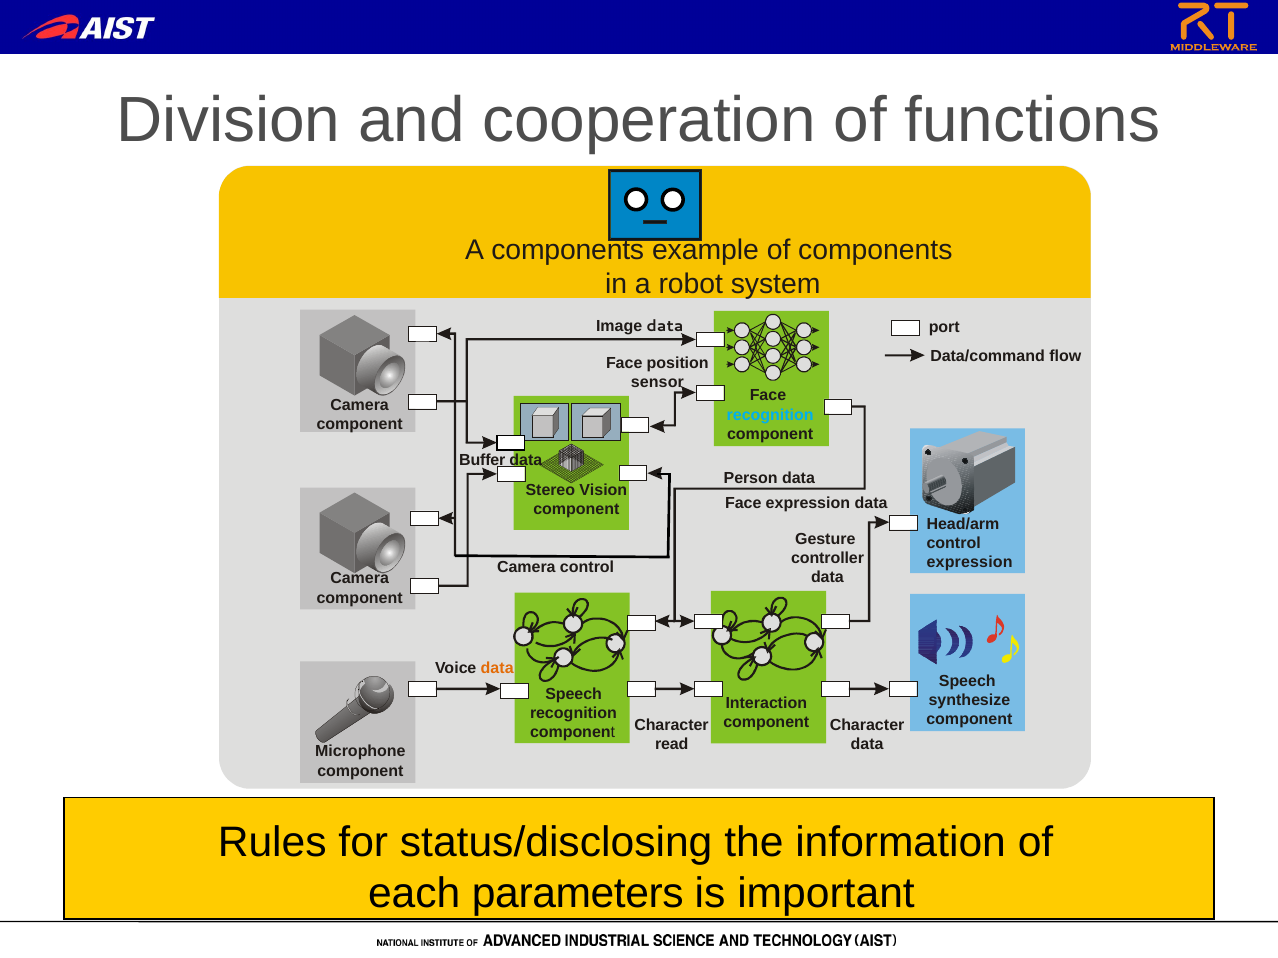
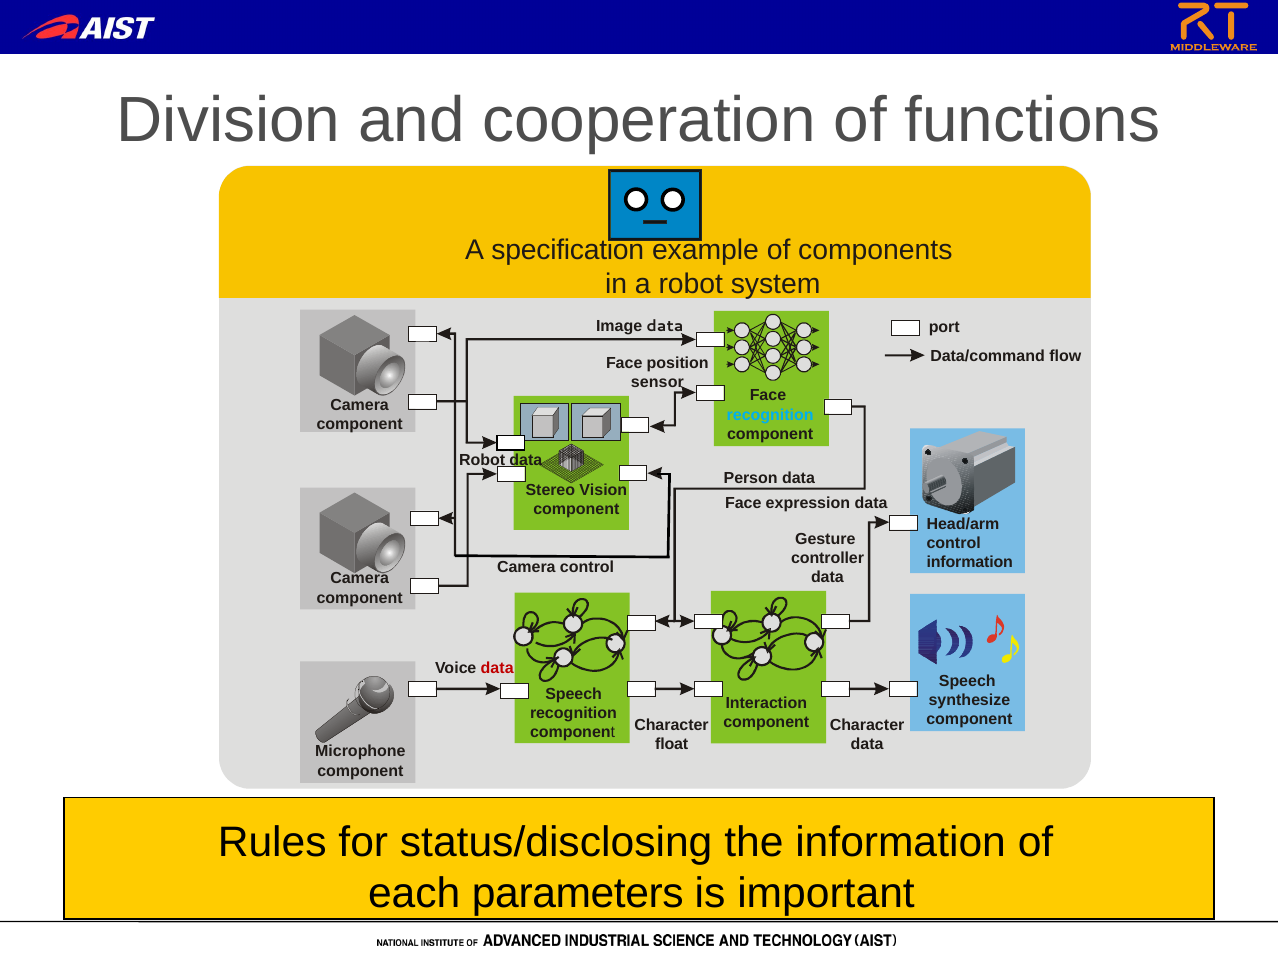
A components: components -> specification
Buffer at (482, 461): Buffer -> Robot
expression at (970, 563): expression -> information
data at (497, 669) colour: orange -> red
read: read -> float
